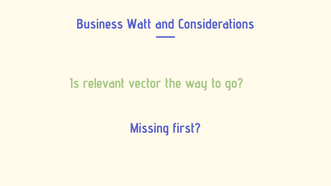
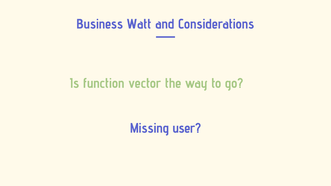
relevant: relevant -> function
first: first -> user
